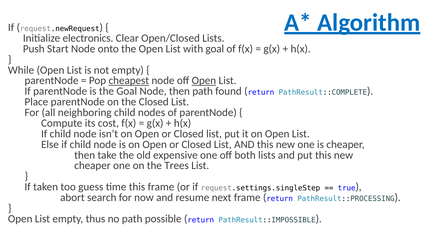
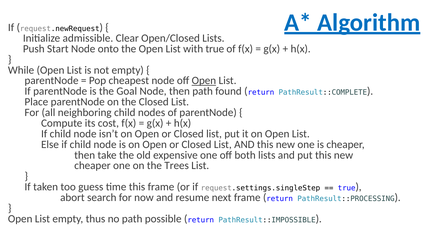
electronics: electronics -> admissible
with goal: goal -> true
cheapest underline: present -> none
